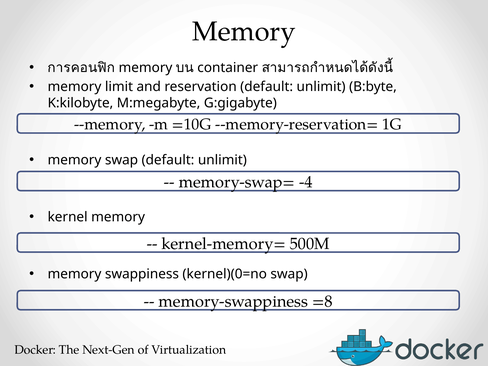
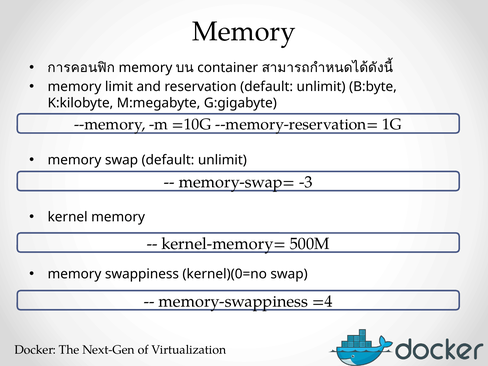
-4: -4 -> -3
=8: =8 -> =4
